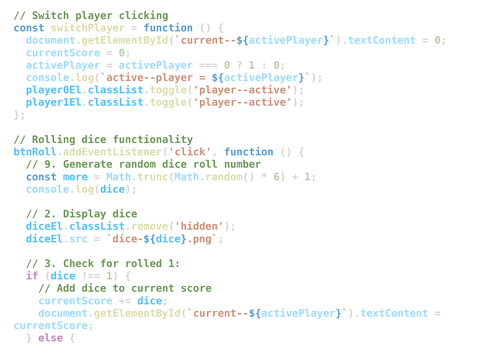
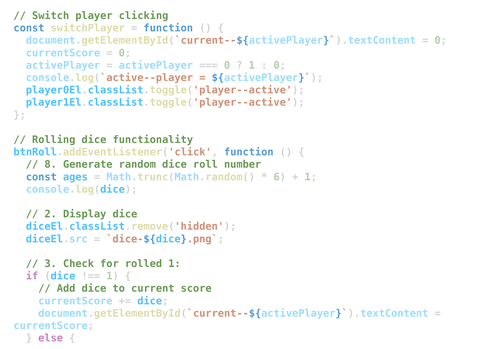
9: 9 -> 8
more: more -> ages
